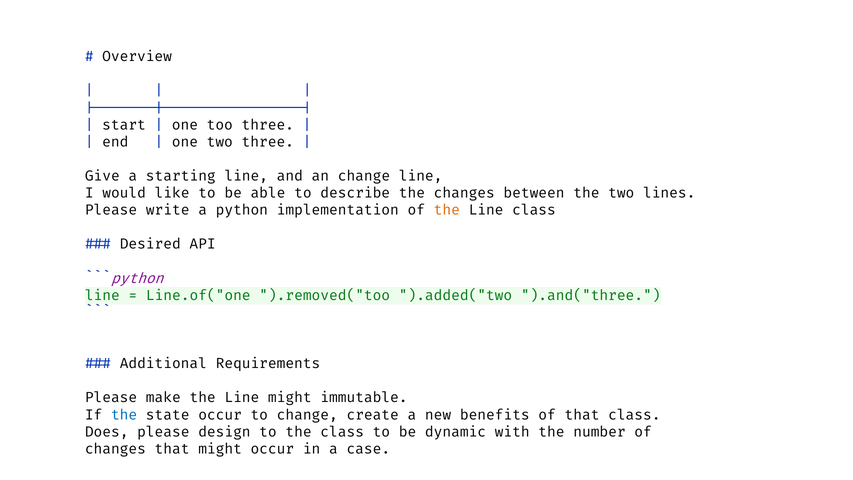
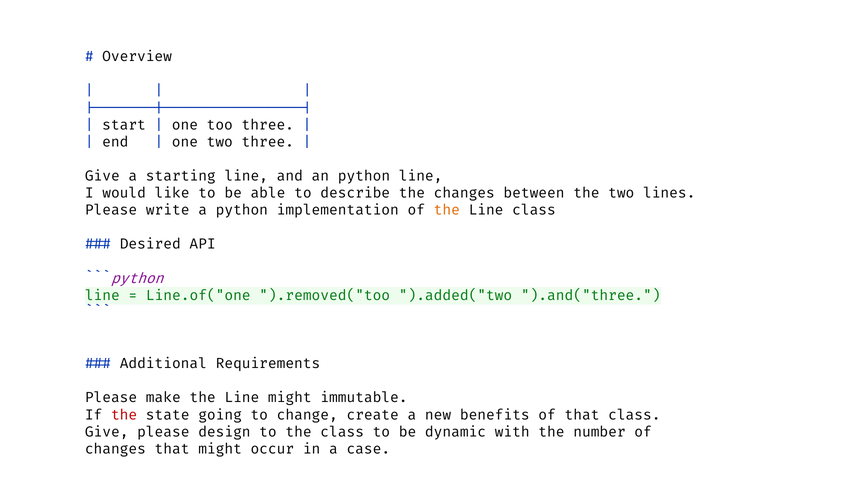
an change: change -> python
the at (124, 415) colour: blue -> red
state occur: occur -> going
Does at (107, 432): Does -> Give
